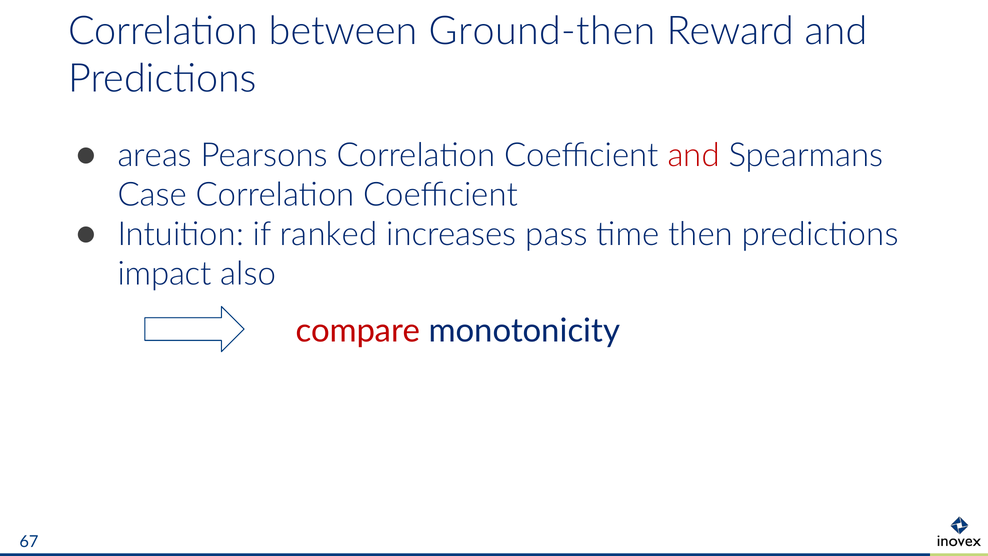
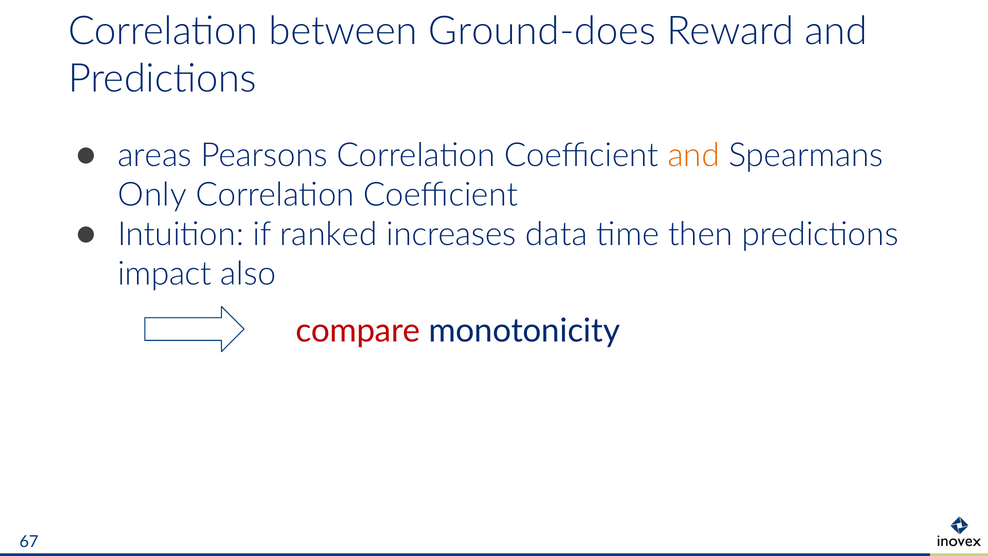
Ground-then: Ground-then -> Ground-does
and at (694, 155) colour: red -> orange
Case: Case -> Only
pass: pass -> data
